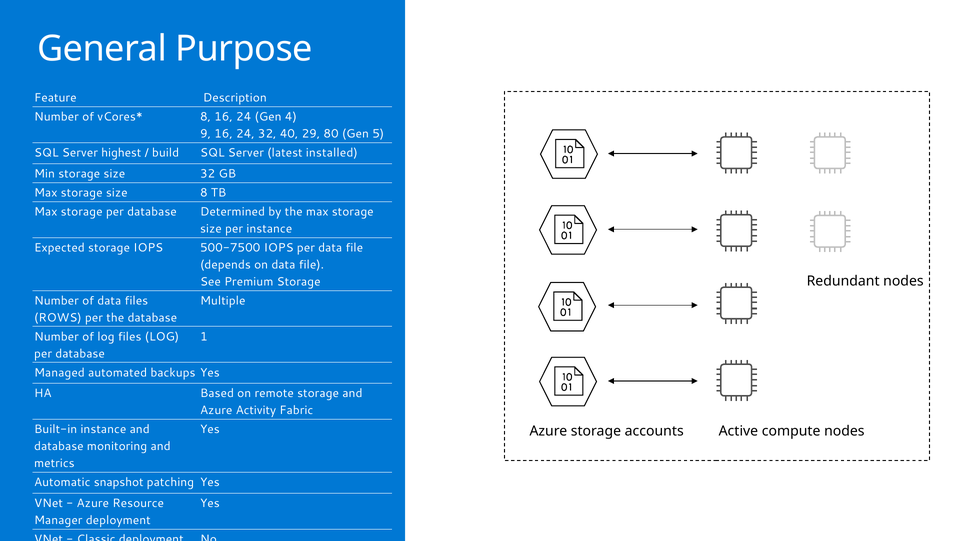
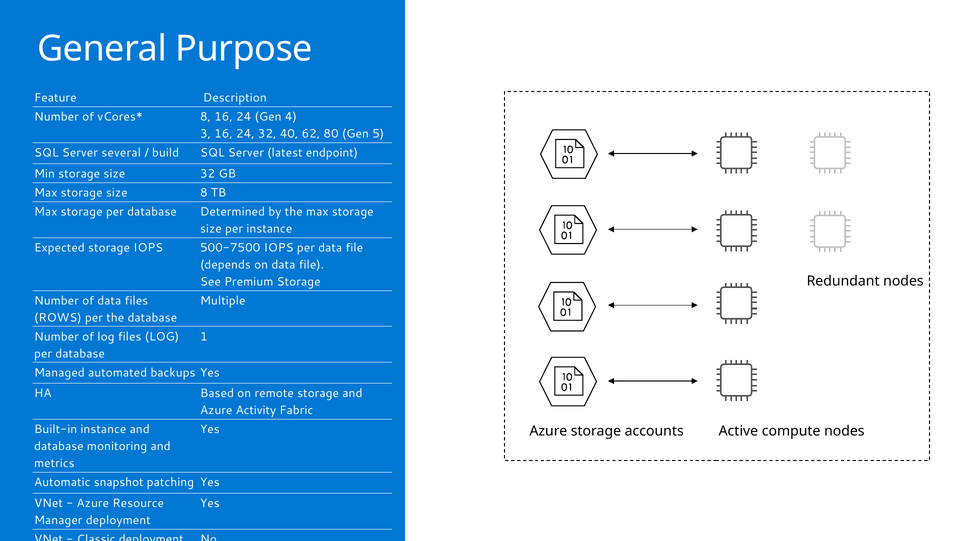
9: 9 -> 3
29: 29 -> 62
highest: highest -> several
installed: installed -> endpoint
